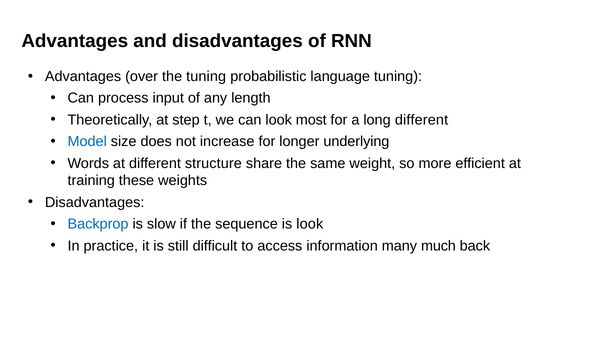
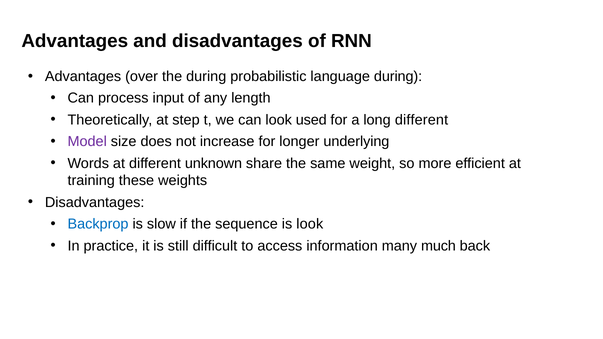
the tuning: tuning -> during
language tuning: tuning -> during
most: most -> used
Model colour: blue -> purple
structure: structure -> unknown
